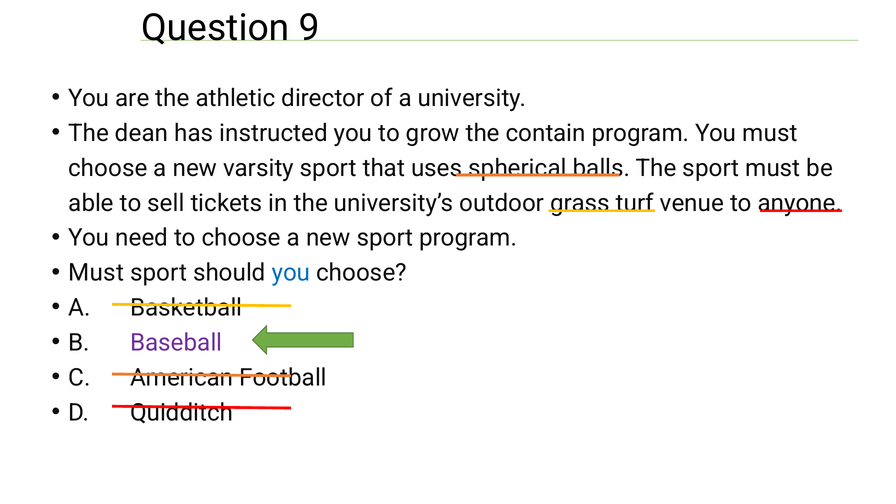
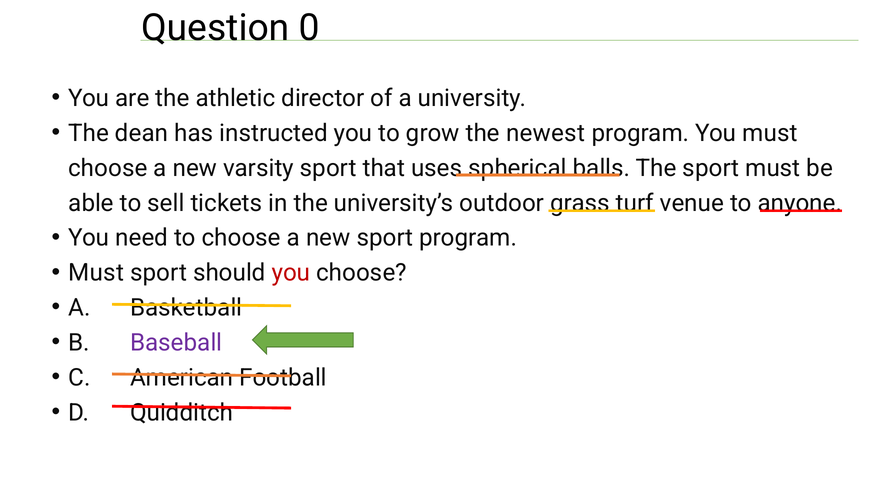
9: 9 -> 0
contain: contain -> newest
you at (291, 273) colour: blue -> red
